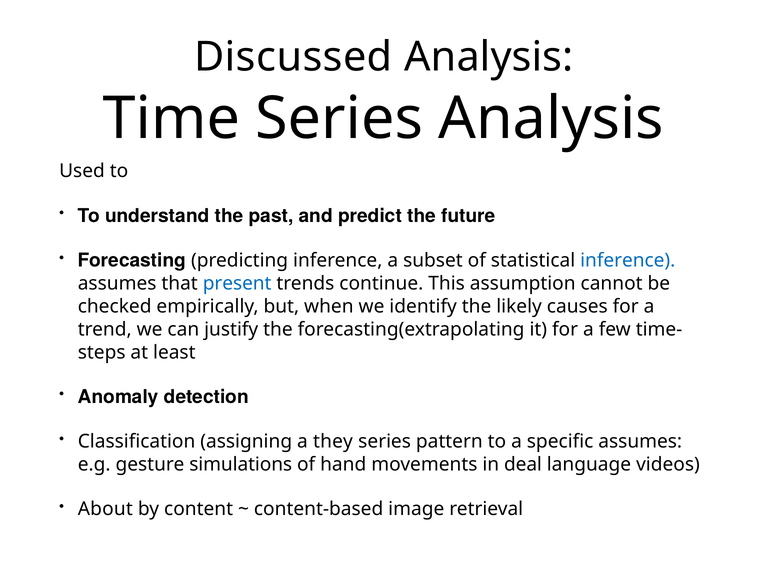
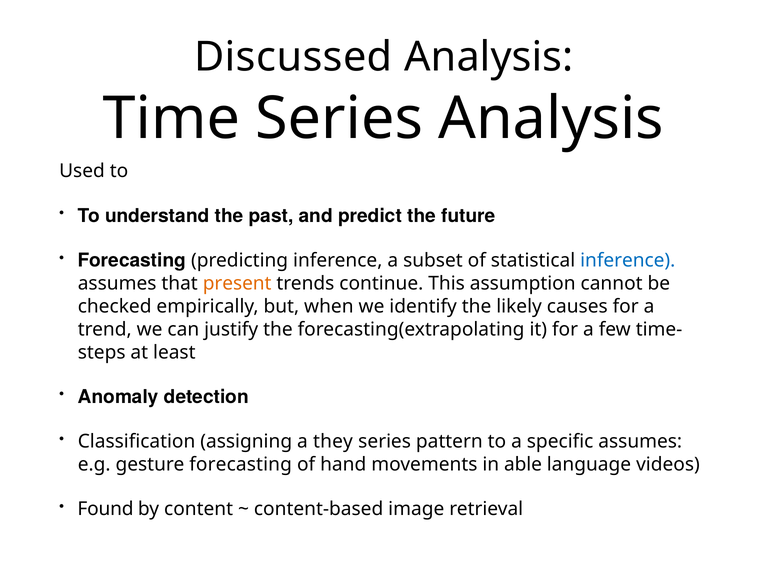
present colour: blue -> orange
gesture simulations: simulations -> forecasting
deal: deal -> able
About: About -> Found
